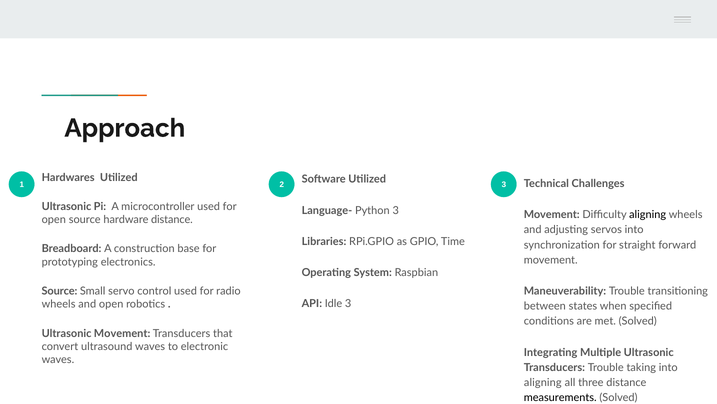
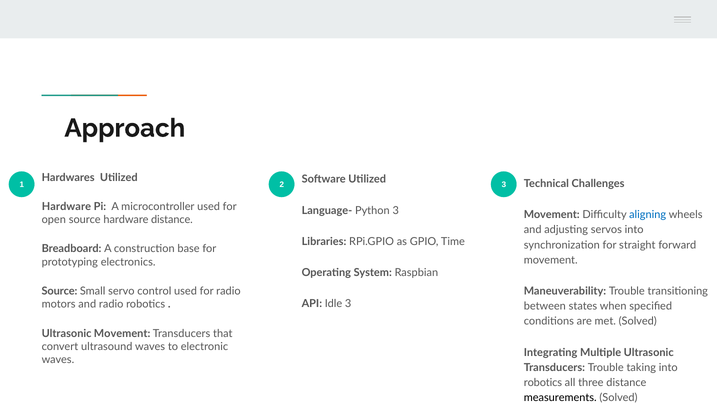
Ultrasonic at (66, 206): Ultrasonic -> Hardware
aligning at (648, 214) colour: black -> blue
wheels at (59, 304): wheels -> motors
and open: open -> radio
aligning at (543, 382): aligning -> robotics
